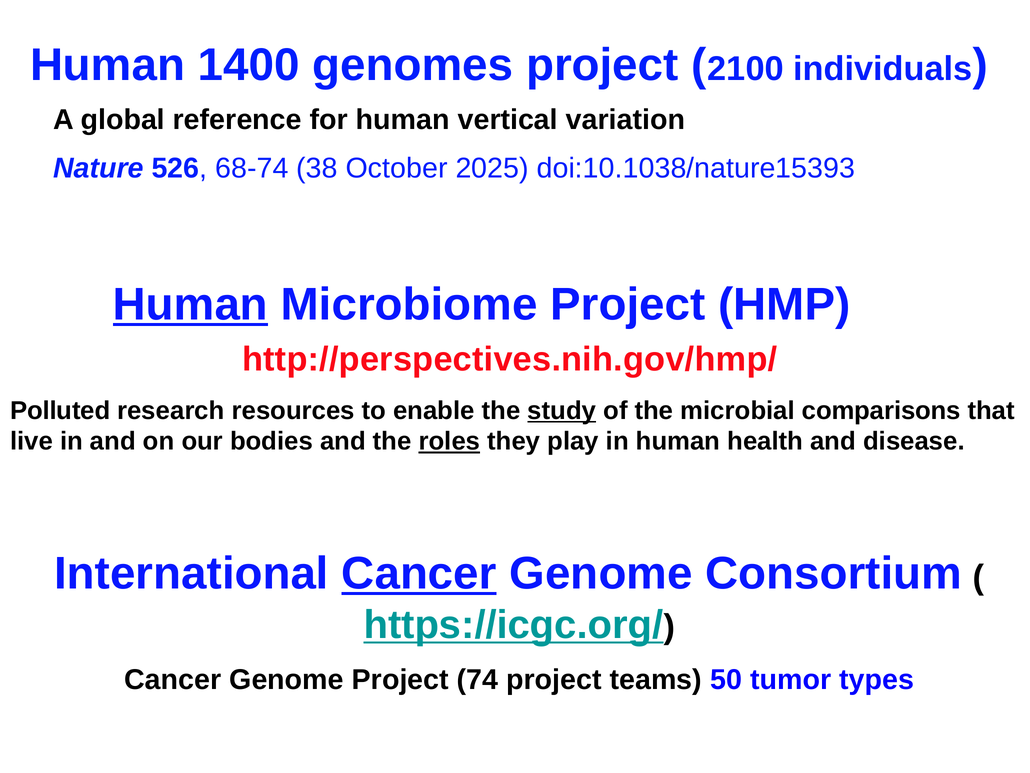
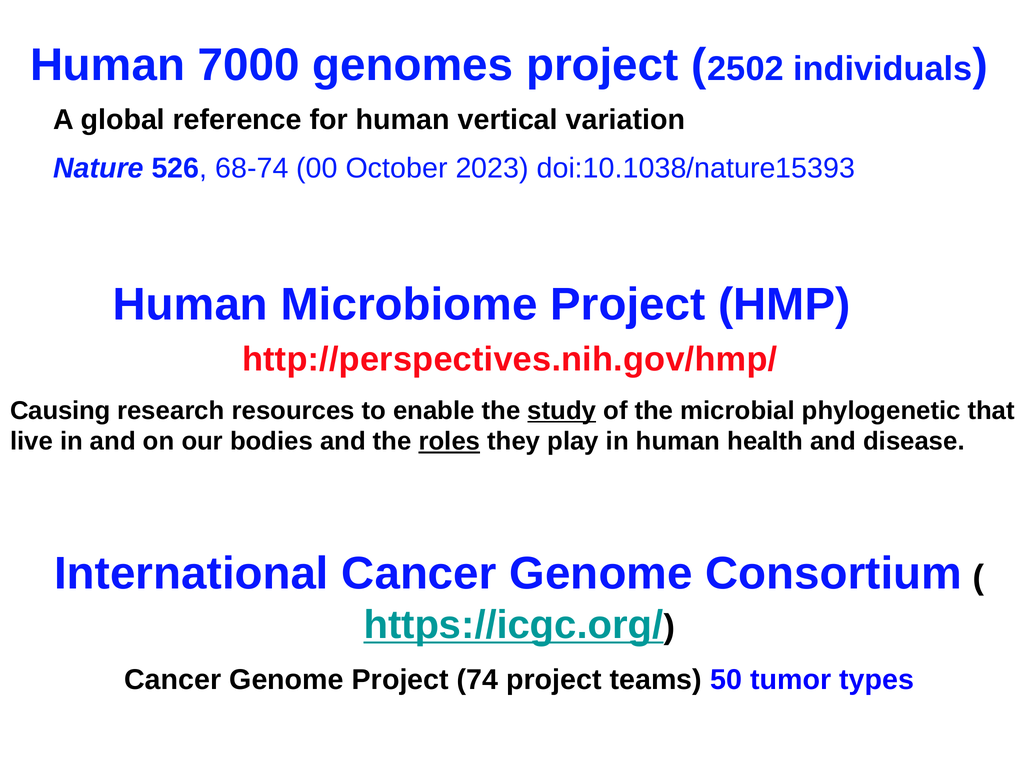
1400: 1400 -> 7000
2100: 2100 -> 2502
38: 38 -> 00
2025: 2025 -> 2023
Human at (190, 305) underline: present -> none
Polluted: Polluted -> Causing
comparisons: comparisons -> phylogenetic
Cancer at (419, 573) underline: present -> none
